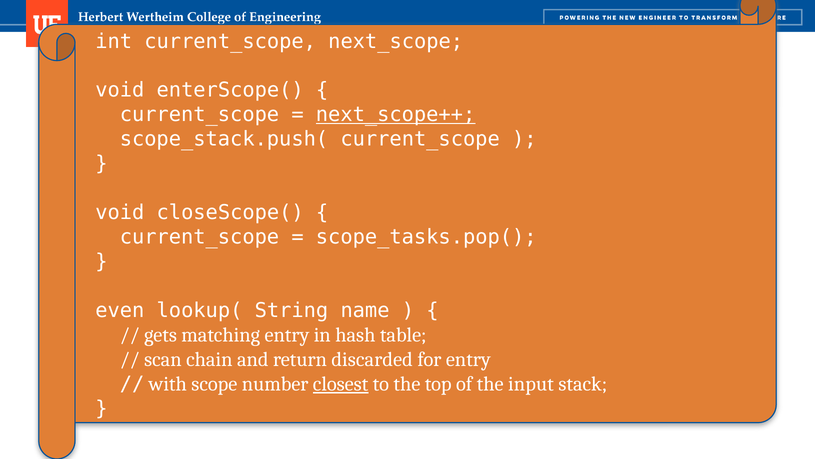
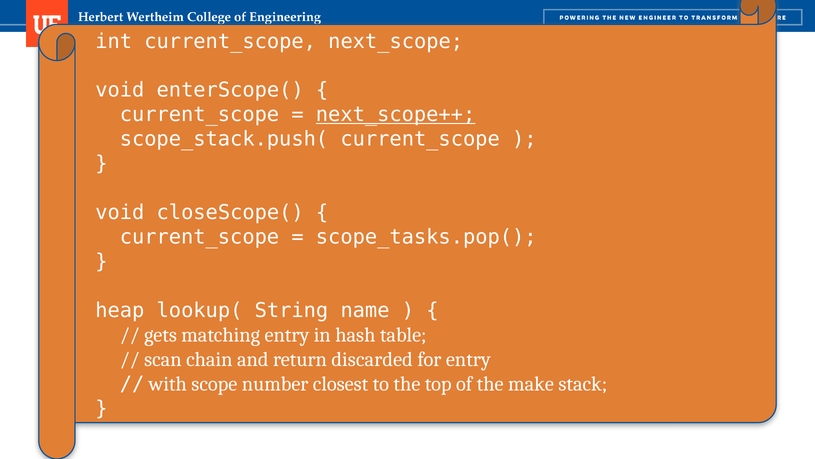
even: even -> heap
closest underline: present -> none
input: input -> make
